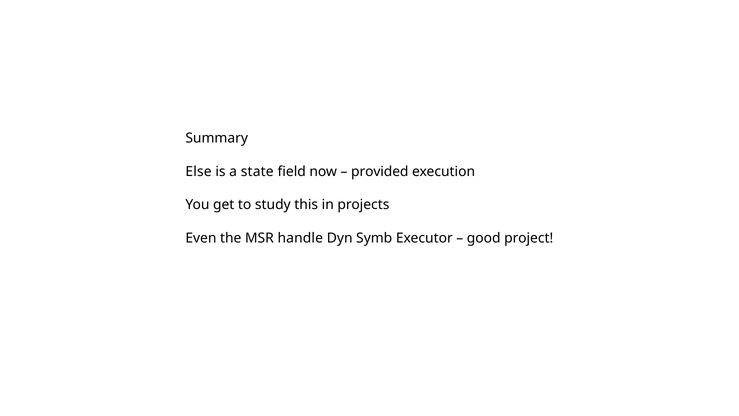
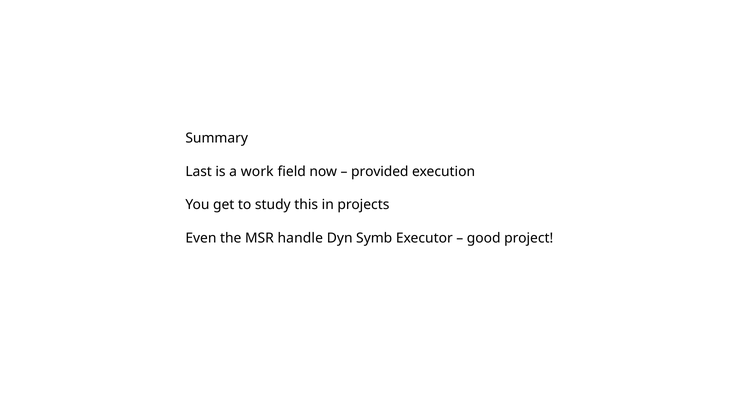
Else: Else -> Last
state: state -> work
